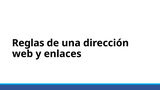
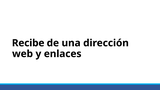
Reglas: Reglas -> Recibe
